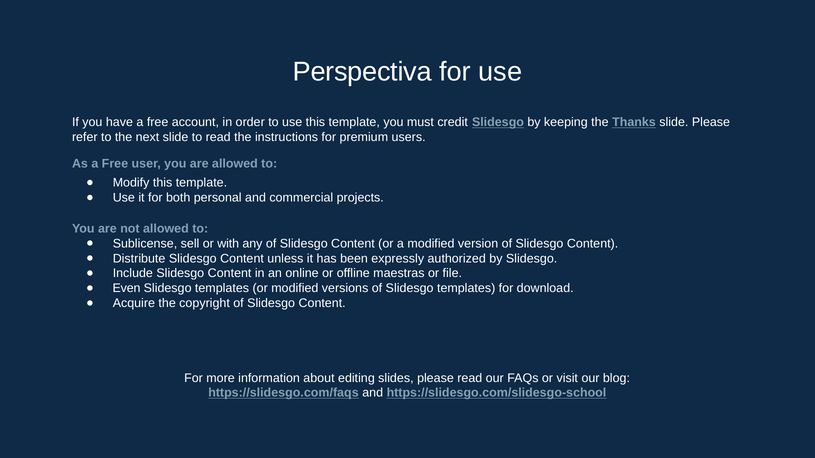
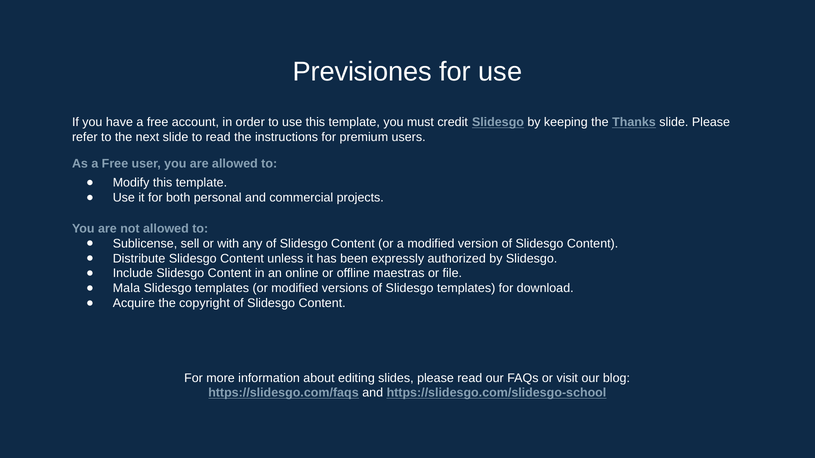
Perspectiva: Perspectiva -> Previsiones
Even: Even -> Mala
